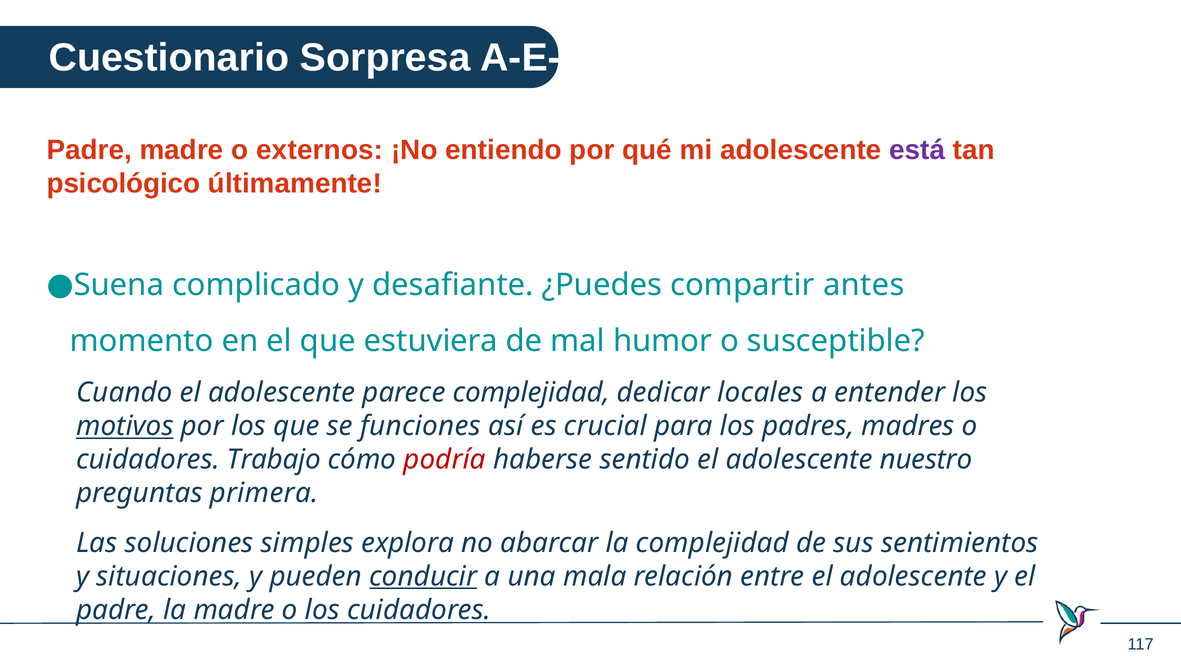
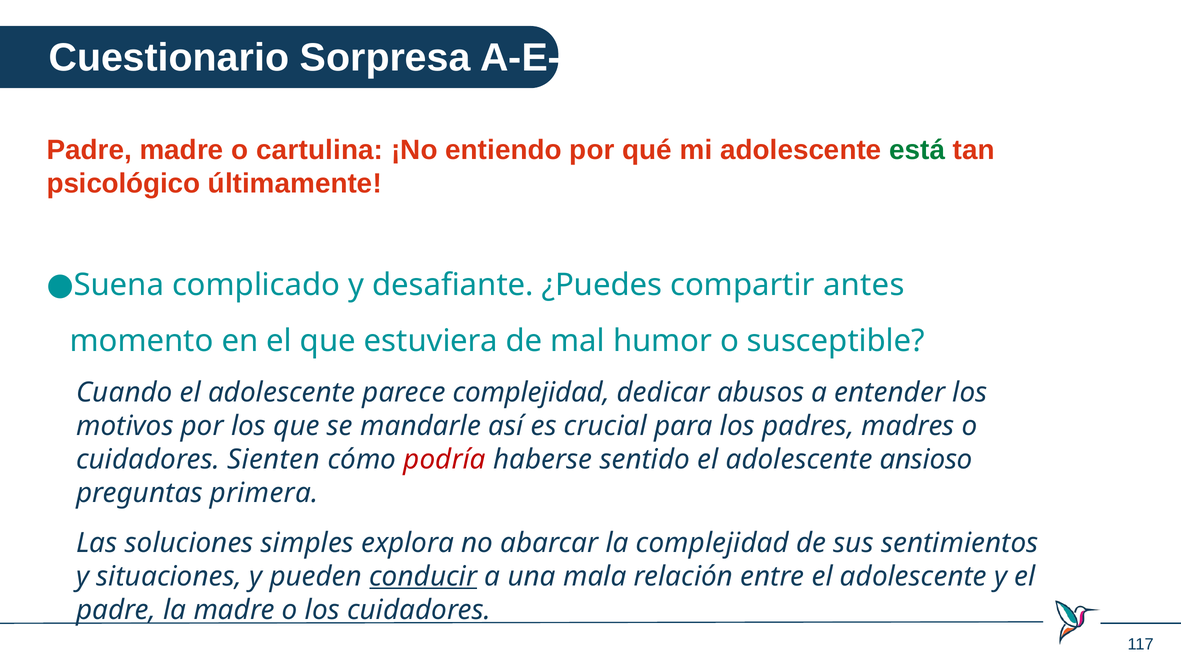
externos: externos -> cartulina
está colour: purple -> green
locales: locales -> abusos
motivos underline: present -> none
funciones: funciones -> mandarle
Trabajo: Trabajo -> Sienten
nuestro: nuestro -> ansioso
